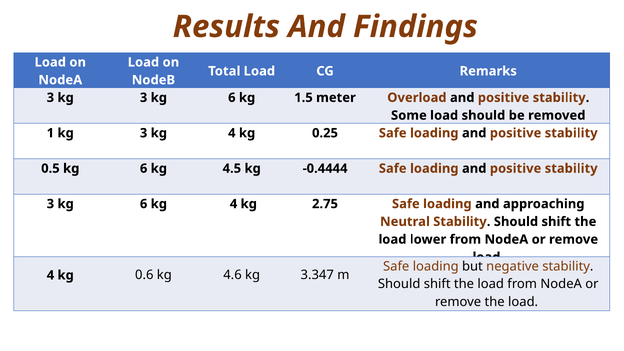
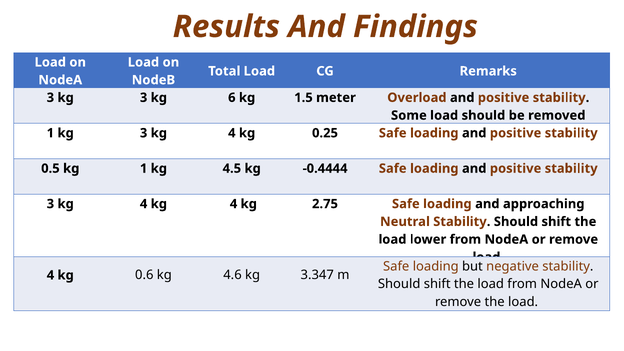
0.5 kg 6: 6 -> 1
6 at (144, 204): 6 -> 4
